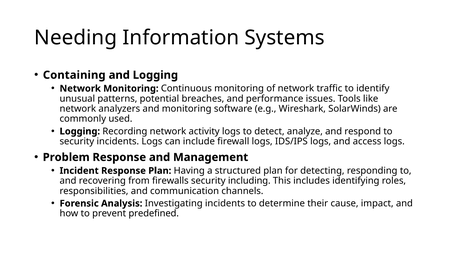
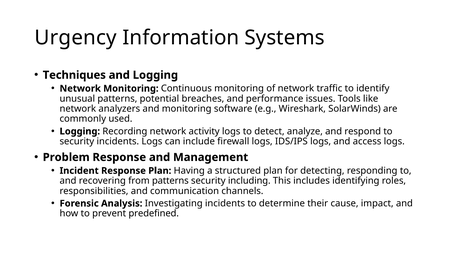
Needing: Needing -> Urgency
Containing: Containing -> Techniques
from firewalls: firewalls -> patterns
